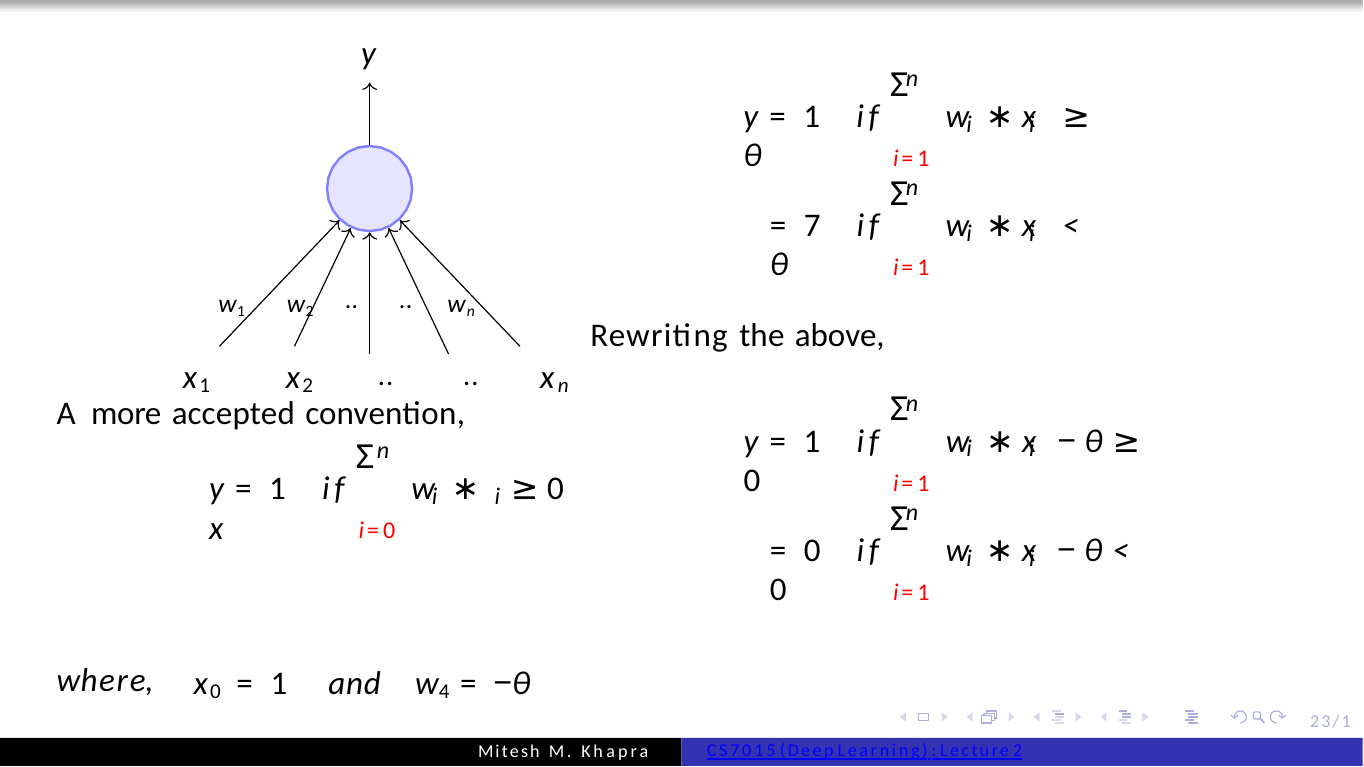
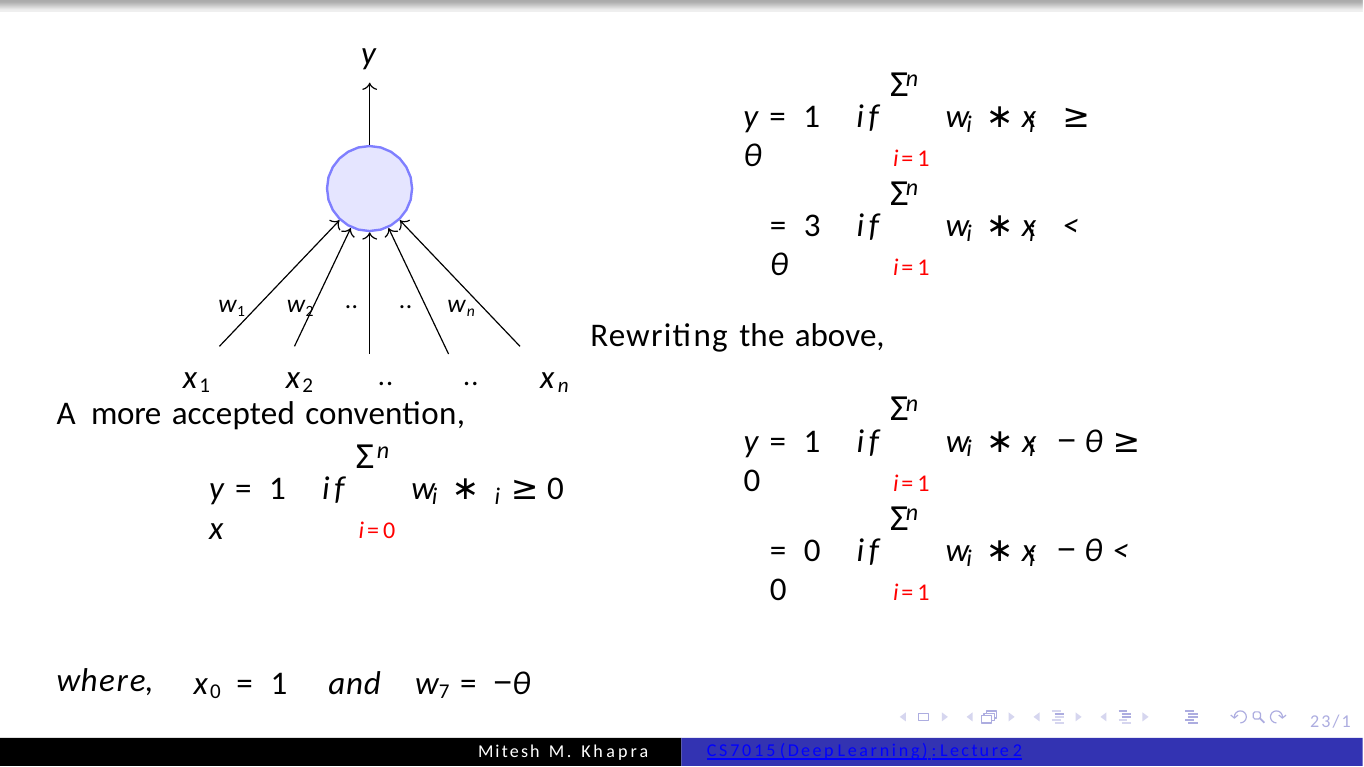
7: 7 -> 3
4: 4 -> 7
